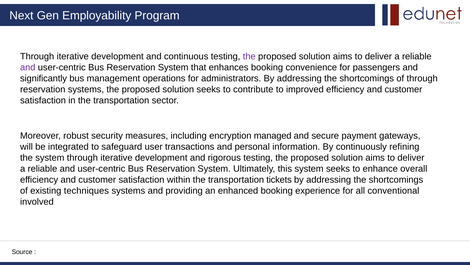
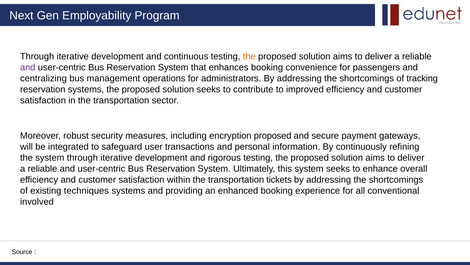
the at (249, 56) colour: purple -> orange
significantly: significantly -> centralizing
of through: through -> tracking
encryption managed: managed -> proposed
